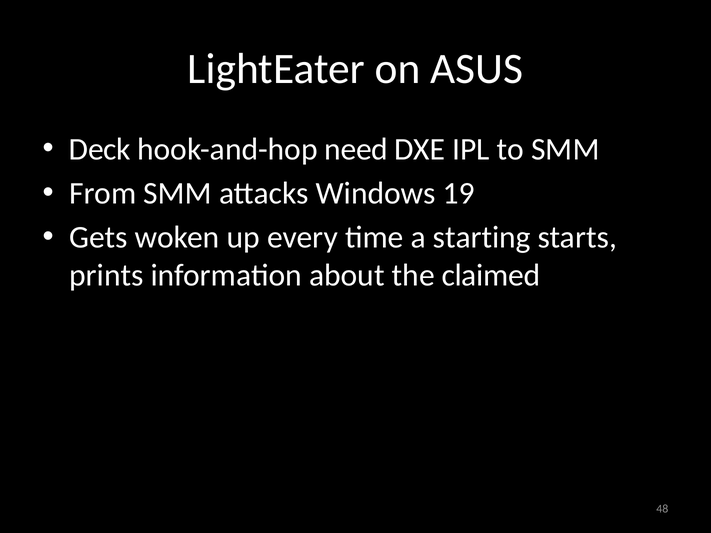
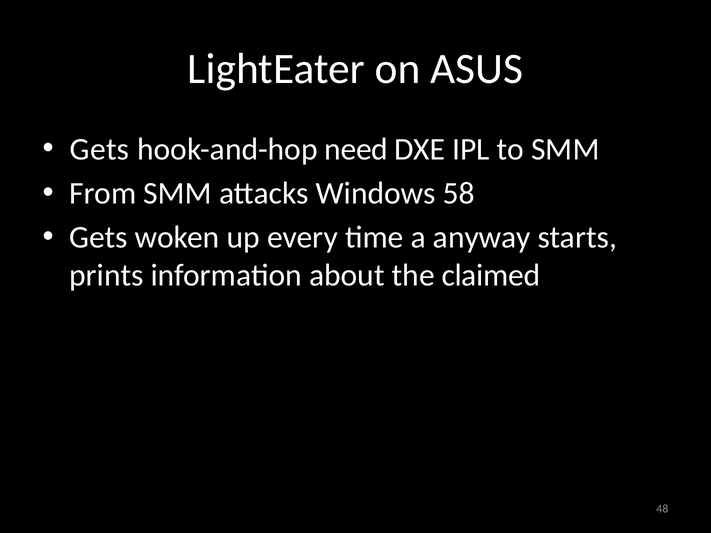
Deck at (100, 149): Deck -> Gets
19: 19 -> 58
starting: starting -> anyway
